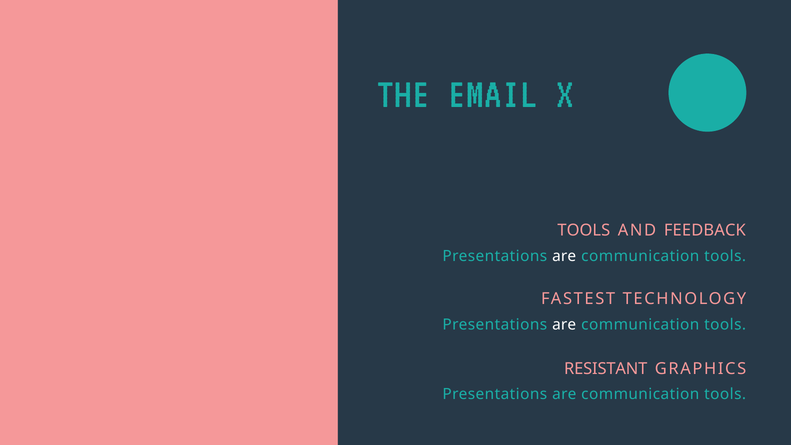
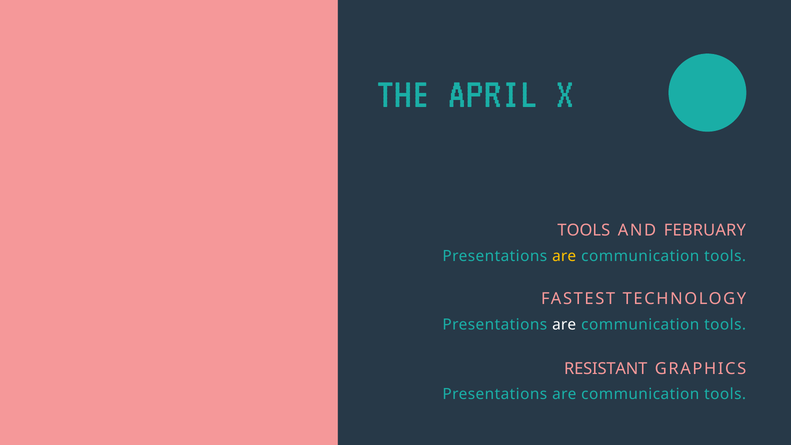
EMAIL: EMAIL -> APRIL
FEEDBACK: FEEDBACK -> FEBRUARY
are at (564, 256) colour: white -> yellow
